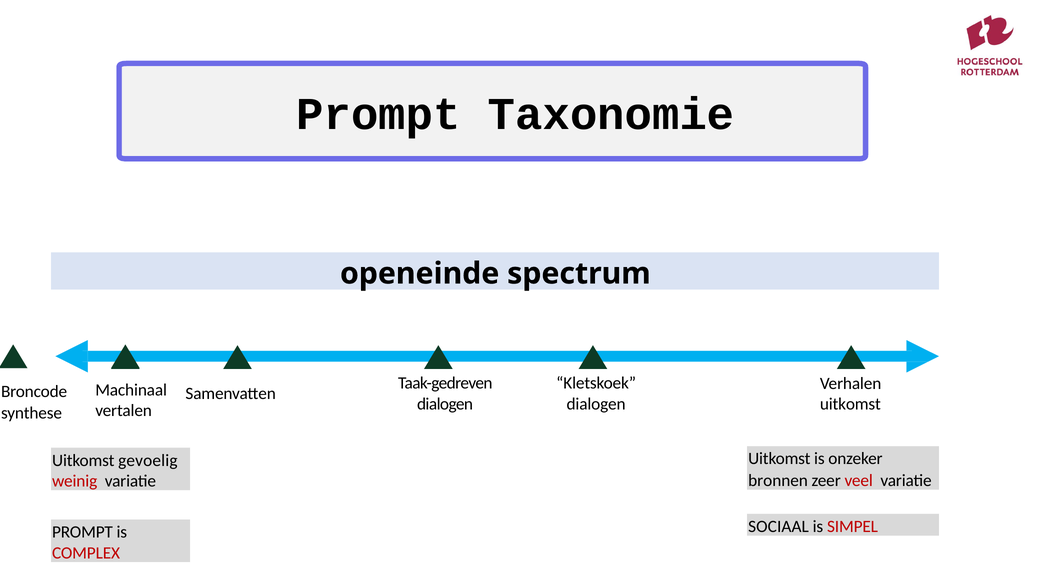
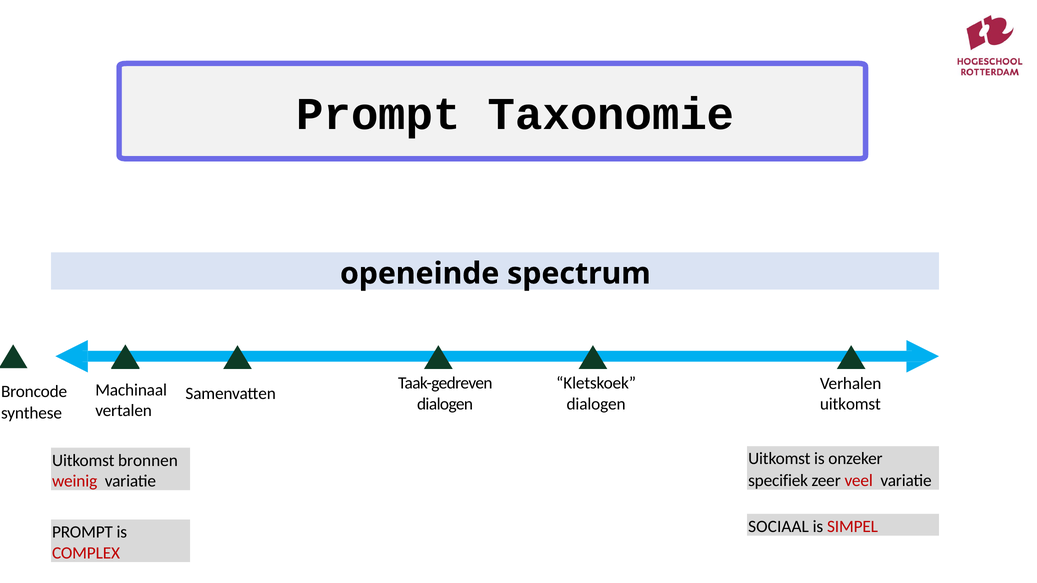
gevoelig: gevoelig -> bronnen
bronnen: bronnen -> specifiek
